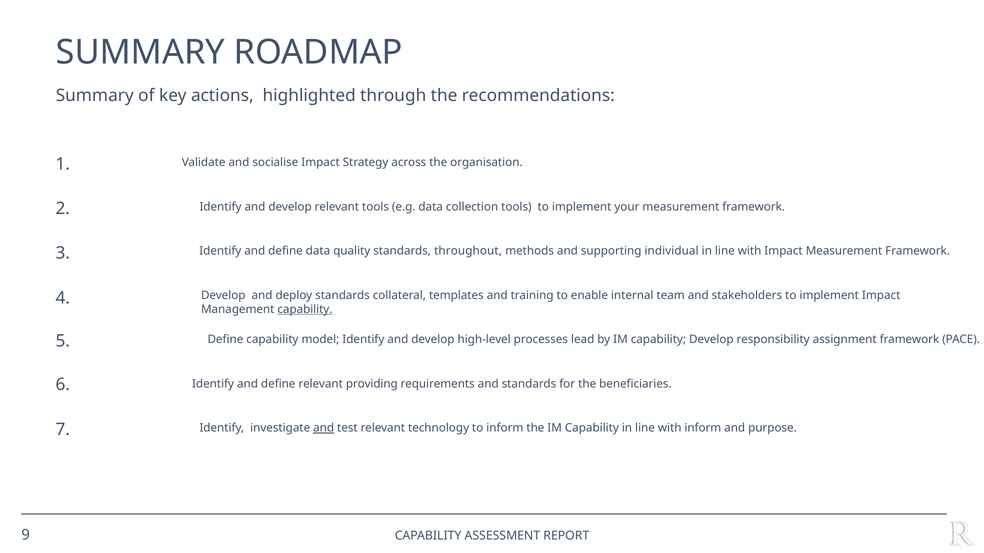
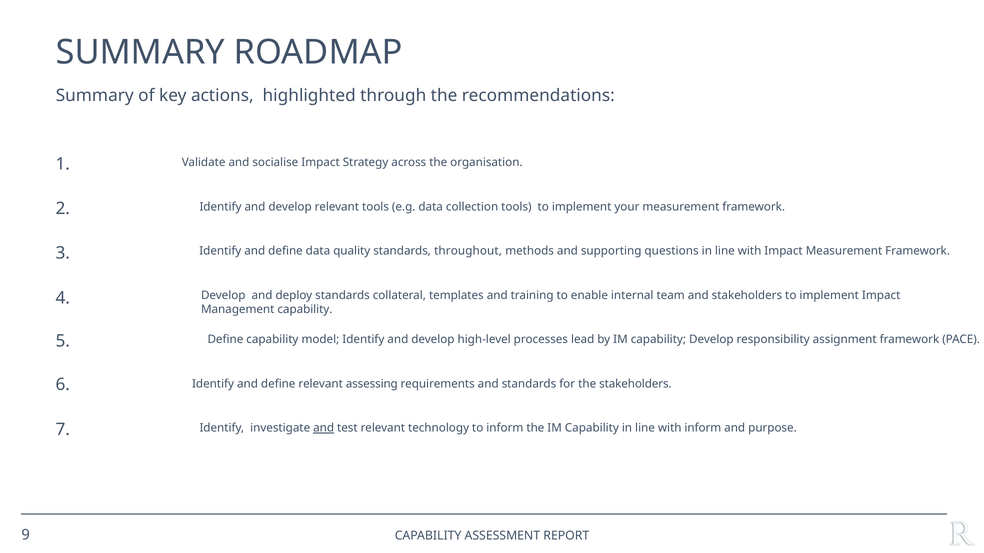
individual: individual -> questions
capability at (305, 310) underline: present -> none
providing: providing -> assessing
the beneficiaries: beneficiaries -> stakeholders
